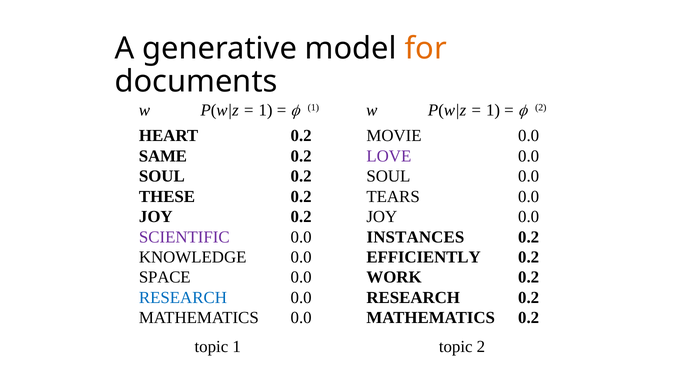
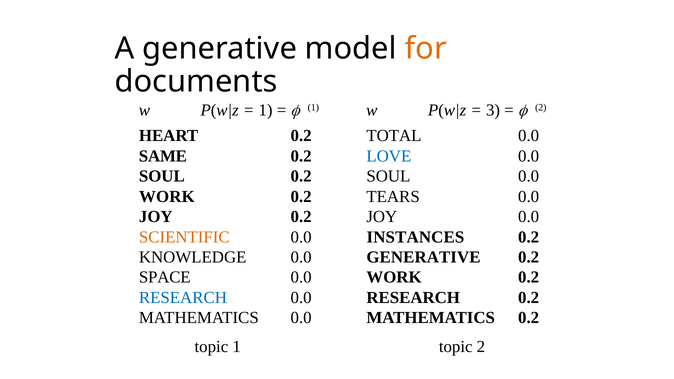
1 at (493, 110): 1 -> 3
MOVIE: MOVIE -> TOTAL
LOVE colour: purple -> blue
THESE at (167, 197): THESE -> WORK
SCIENTIFIC colour: purple -> orange
EFFICIENTLY at (424, 257): EFFICIENTLY -> GENERATIVE
